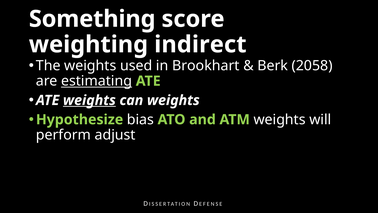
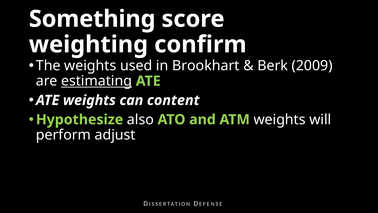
indirect: indirect -> confirm
2058: 2058 -> 2009
weights at (89, 100) underline: present -> none
can weights: weights -> content
bias: bias -> also
